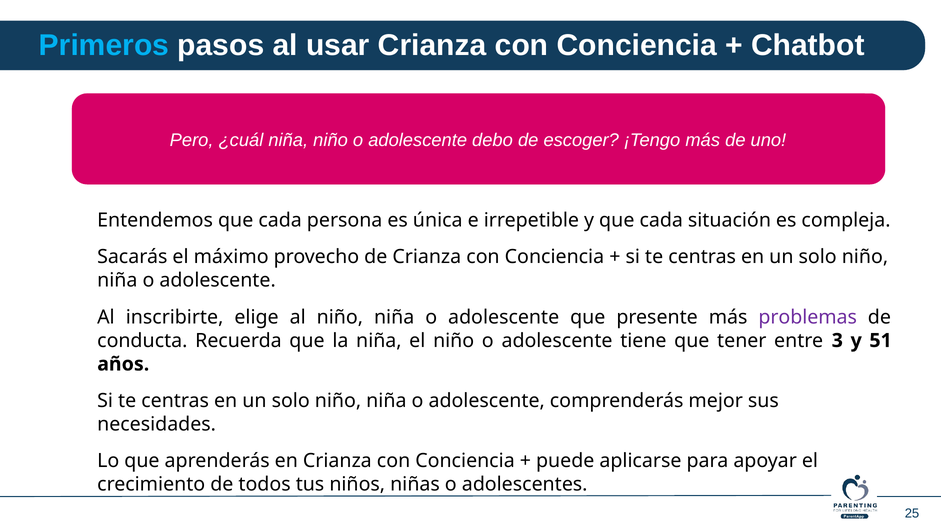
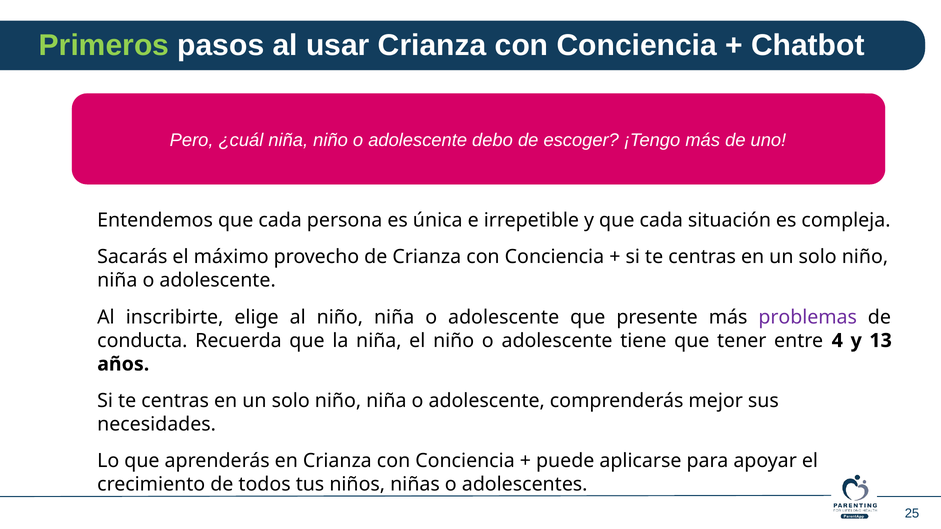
Primeros colour: light blue -> light green
3: 3 -> 4
51: 51 -> 13
